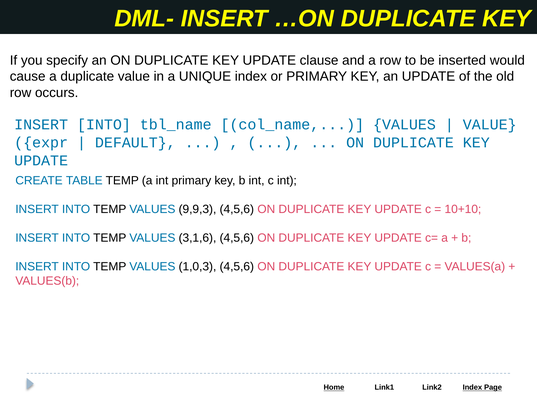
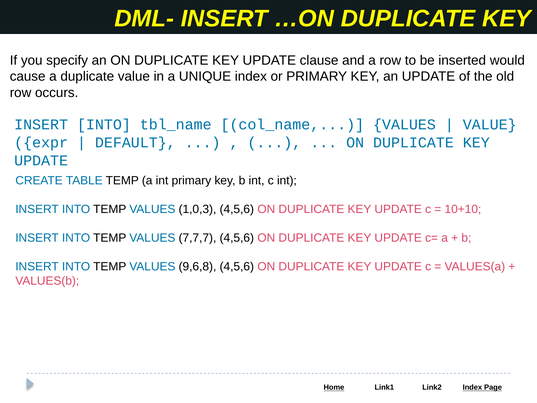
9,9,3: 9,9,3 -> 1,0,3
3,1,6: 3,1,6 -> 7,7,7
1,0,3: 1,0,3 -> 9,6,8
